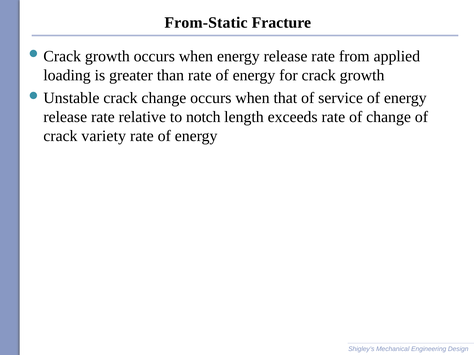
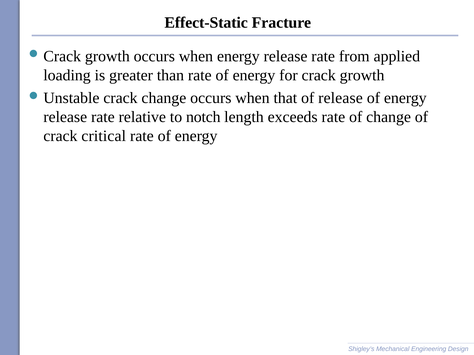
From-Static: From-Static -> Effect-Static
of service: service -> release
variety: variety -> critical
